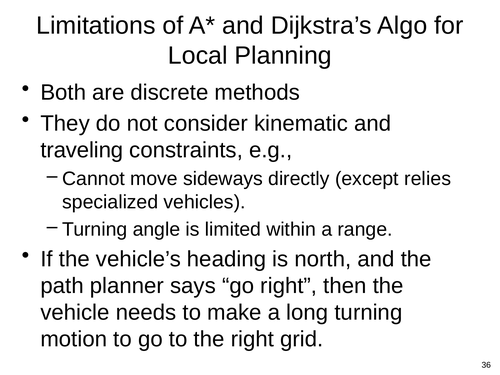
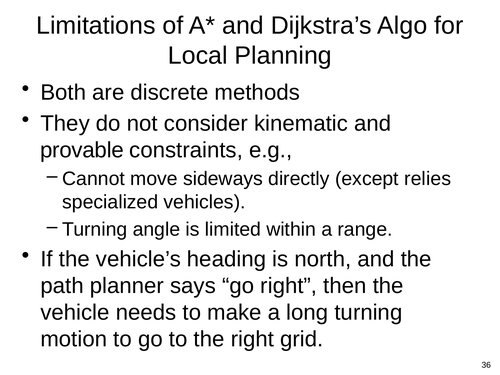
traveling: traveling -> provable
